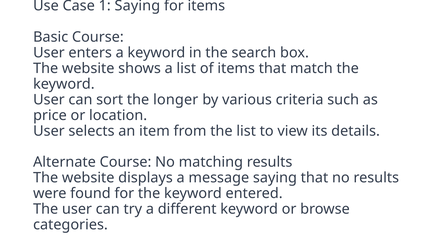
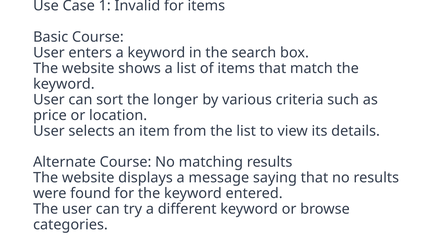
1 Saying: Saying -> Invalid
